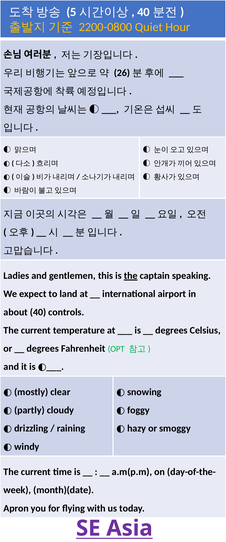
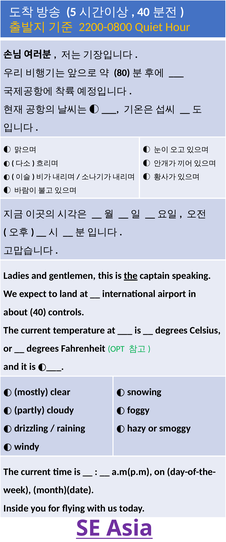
26: 26 -> 80
Apron: Apron -> Inside
